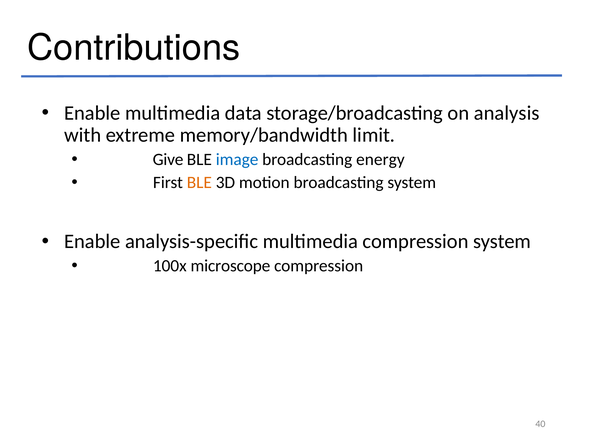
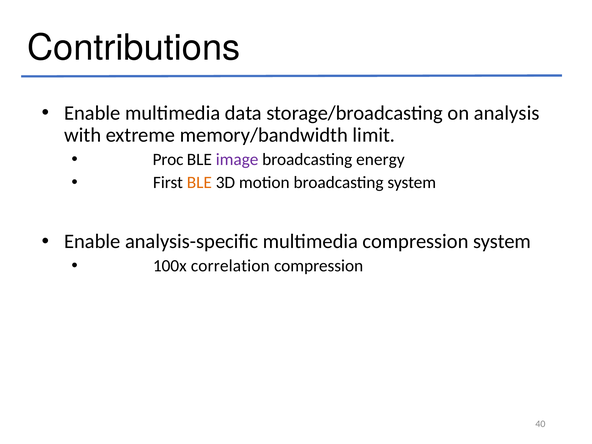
Give: Give -> Proc
image colour: blue -> purple
microscope: microscope -> correlation
